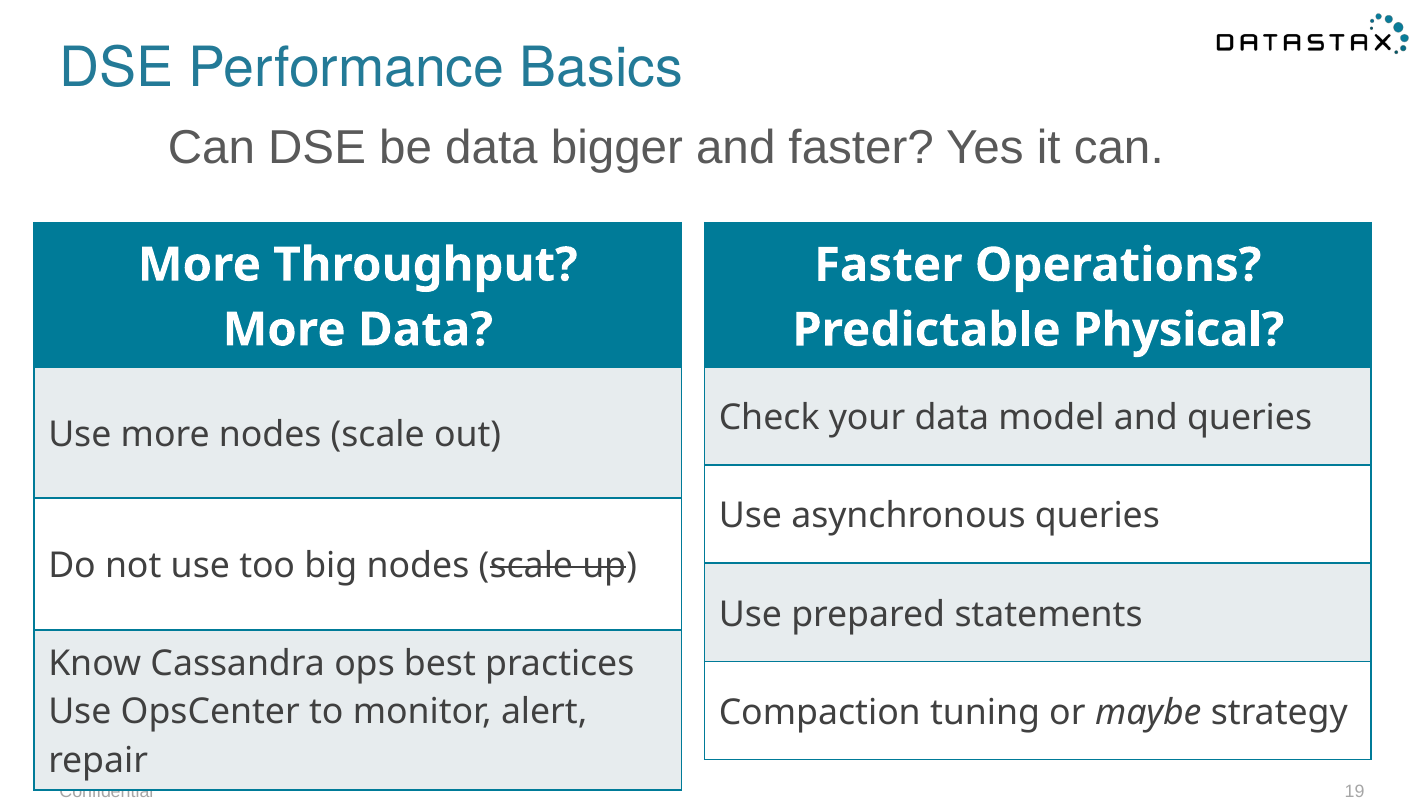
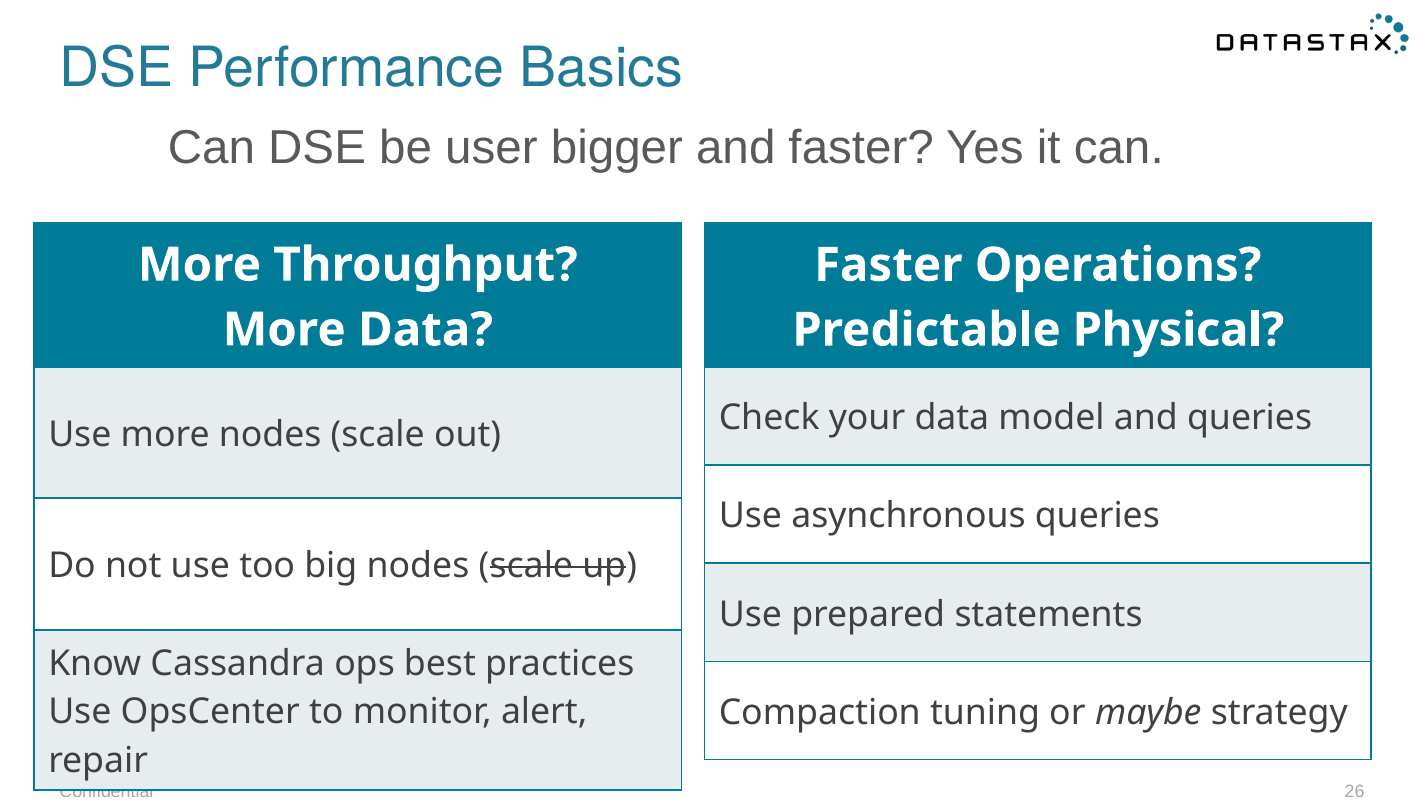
be data: data -> user
19: 19 -> 26
